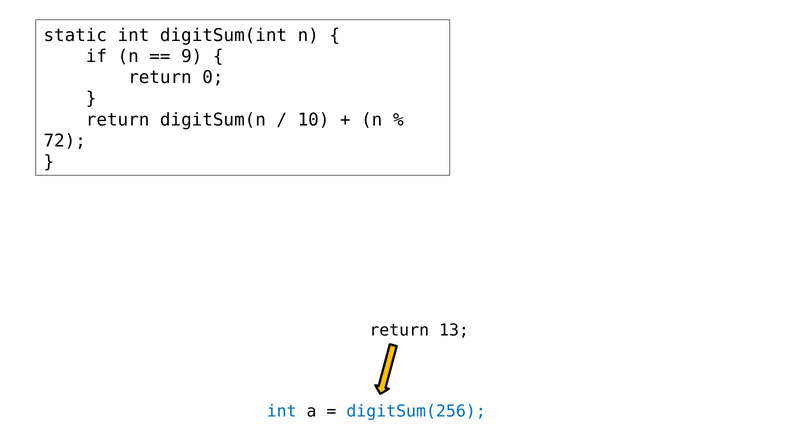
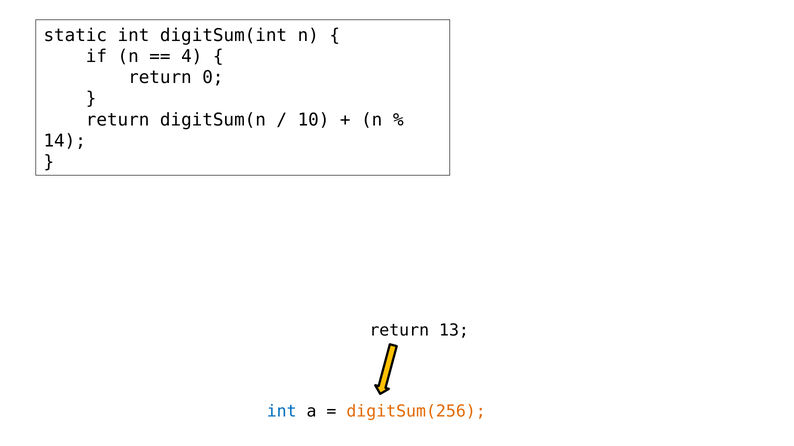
9: 9 -> 4
72: 72 -> 14
digitSum(256 colour: blue -> orange
